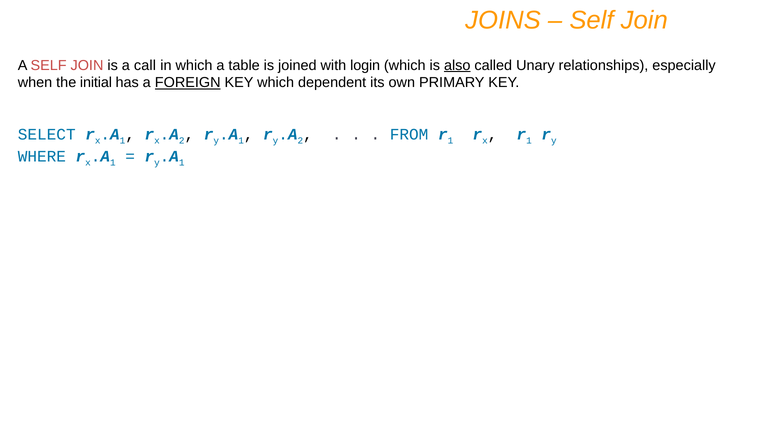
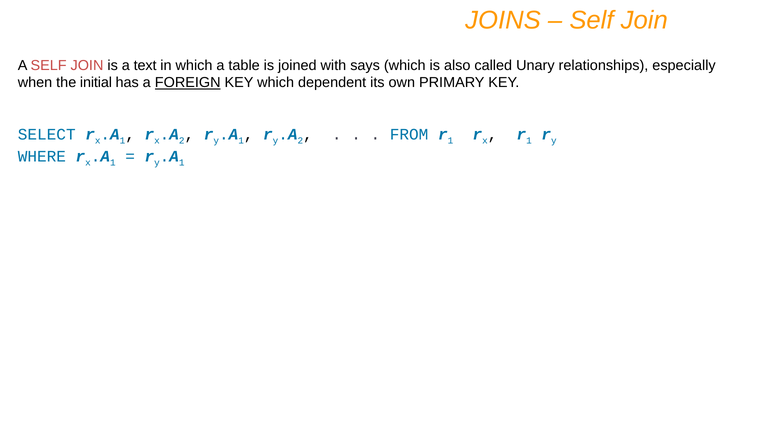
call: call -> text
login: login -> says
also underline: present -> none
